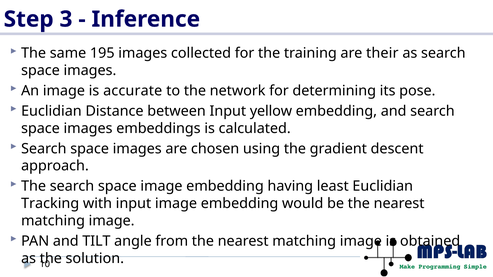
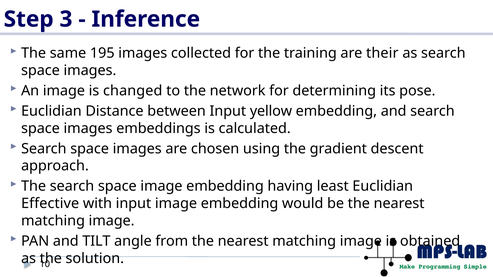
accurate: accurate -> changed
Tracking: Tracking -> Effective
